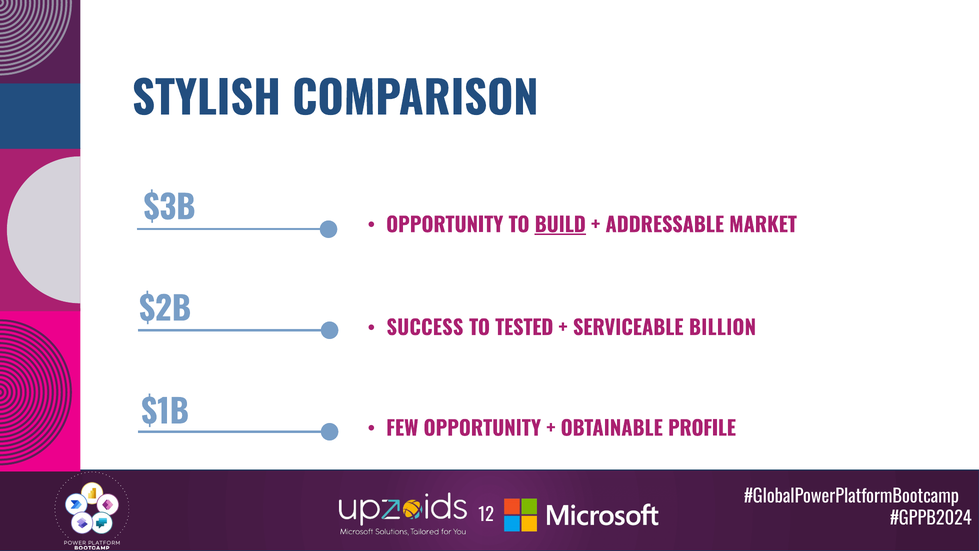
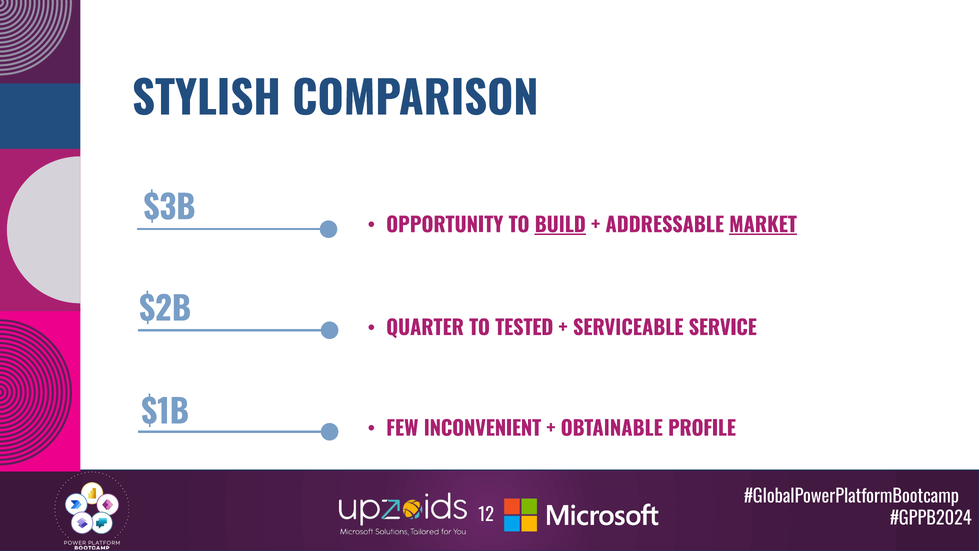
MARKET underline: none -> present
SUCCESS: SUCCESS -> QUARTER
BILLION: BILLION -> SERVICE
FEW OPPORTUNITY: OPPORTUNITY -> INCONVENIENT
